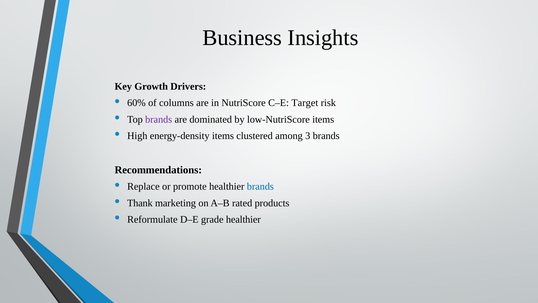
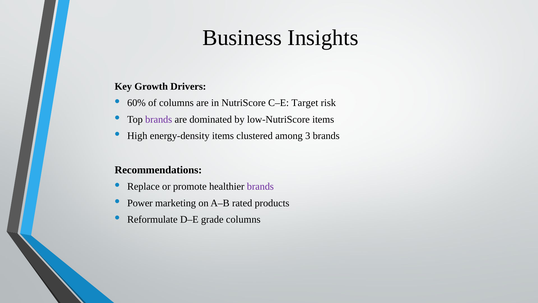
brands at (260, 186) colour: blue -> purple
Thank: Thank -> Power
grade healthier: healthier -> columns
